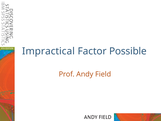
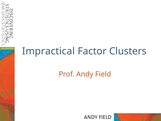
Possible: Possible -> Clusters
